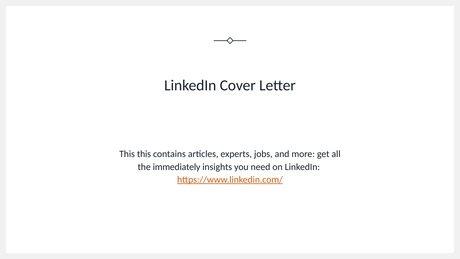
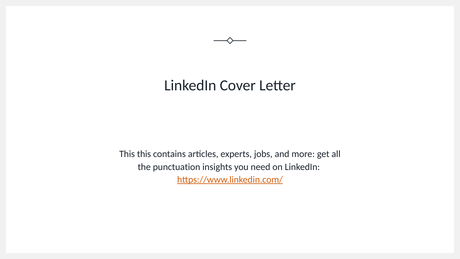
immediately: immediately -> punctuation
